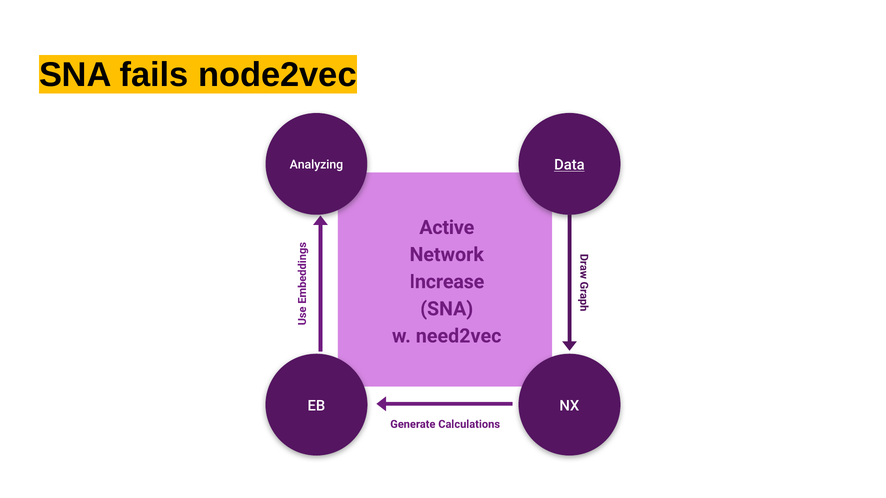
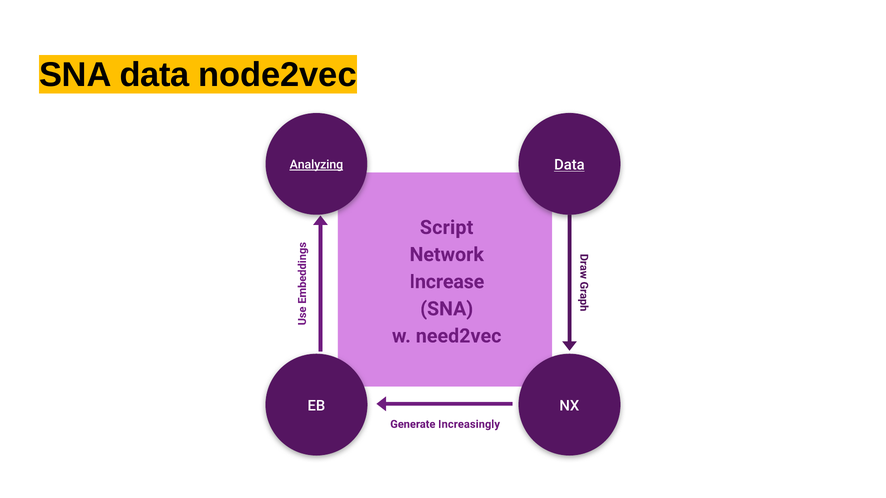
SNA fails: fails -> data
Analyzing underline: none -> present
Active: Active -> Script
Calculations: Calculations -> Increasingly
